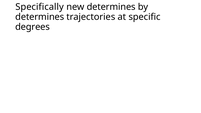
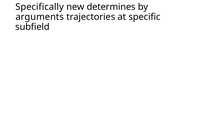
determines at (40, 17): determines -> arguments
degrees: degrees -> subfield
